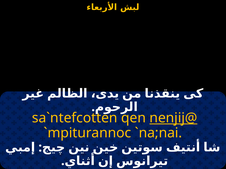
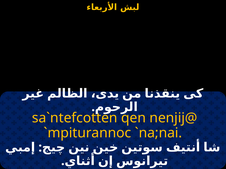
nenjij@ underline: present -> none
